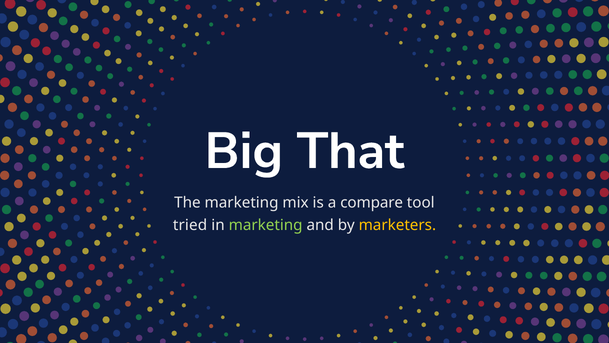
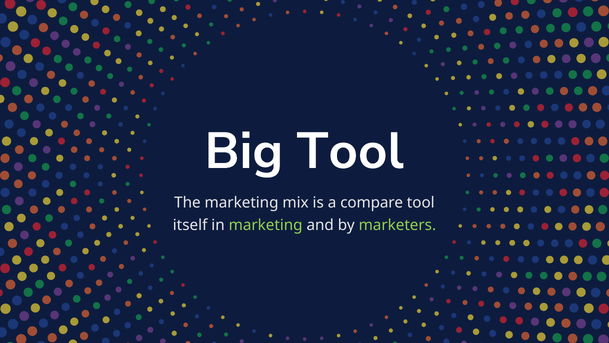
Big That: That -> Tool
tried: tried -> itself
marketers colour: yellow -> light green
